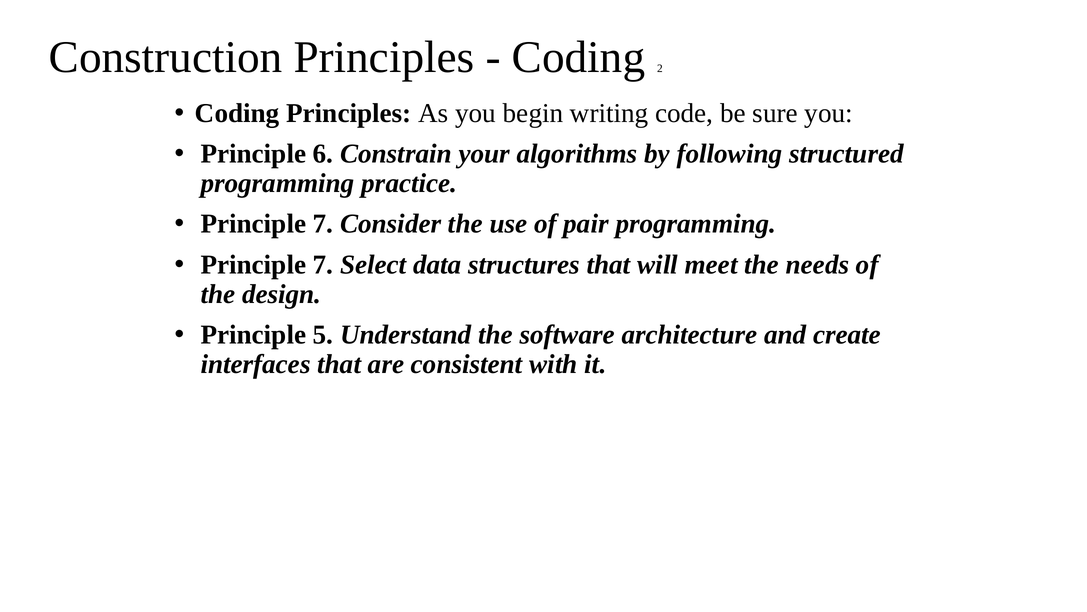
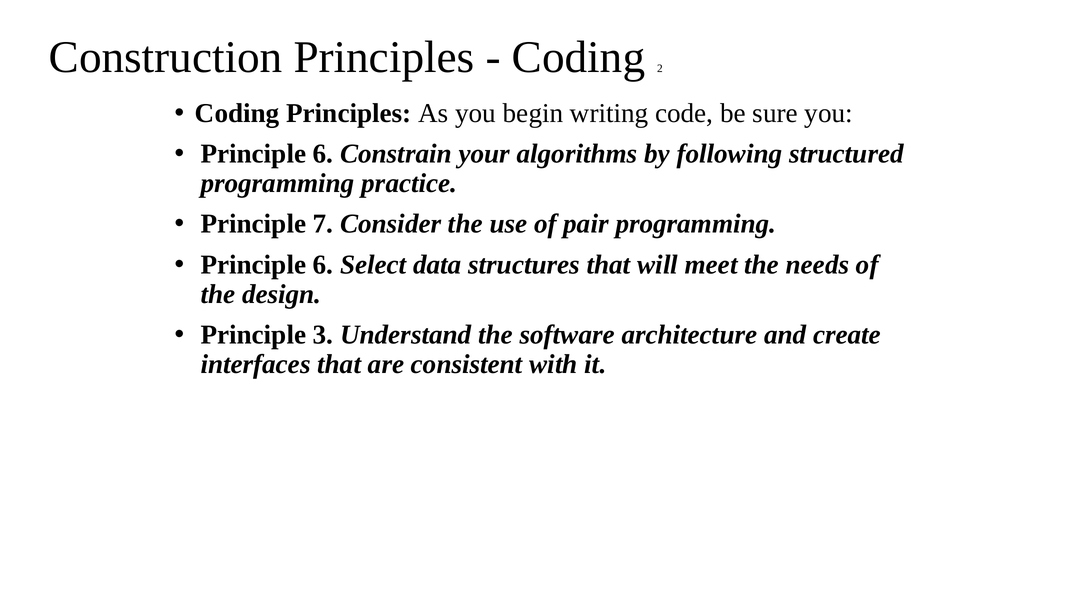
7 at (323, 264): 7 -> 6
5: 5 -> 3
